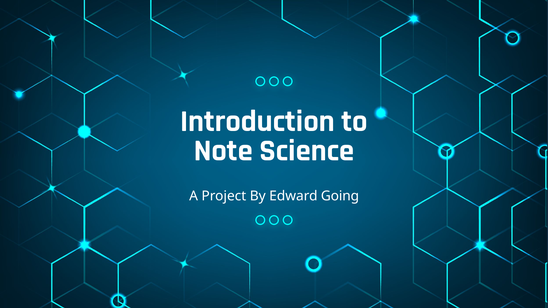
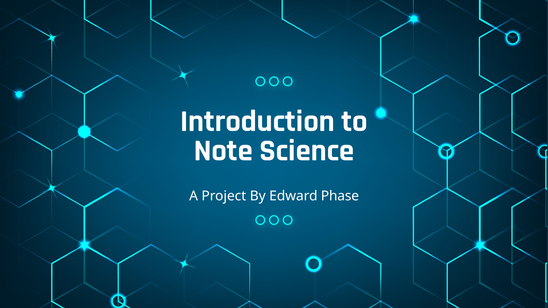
Going: Going -> Phase
